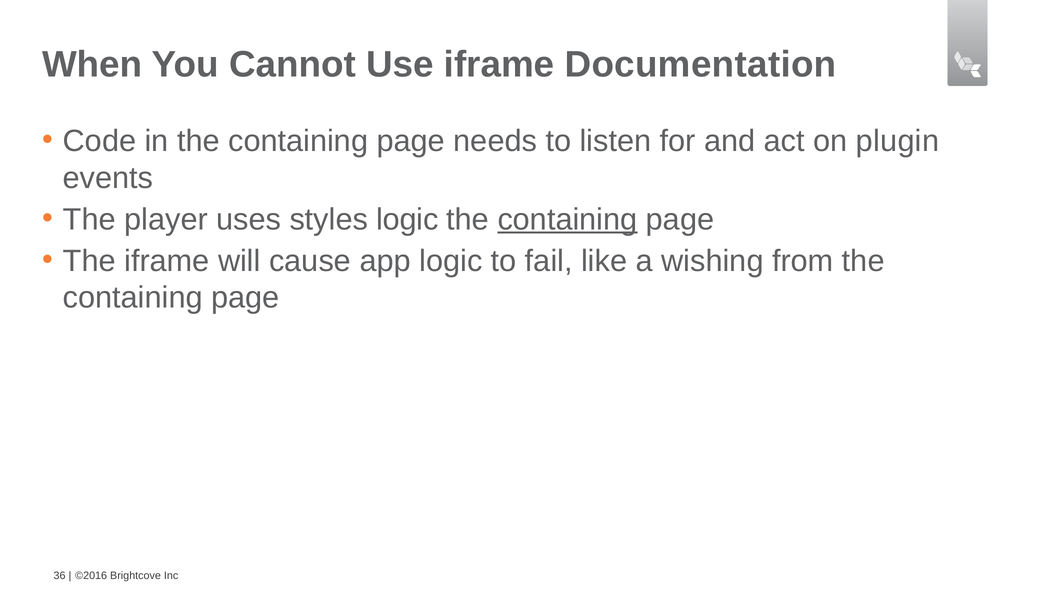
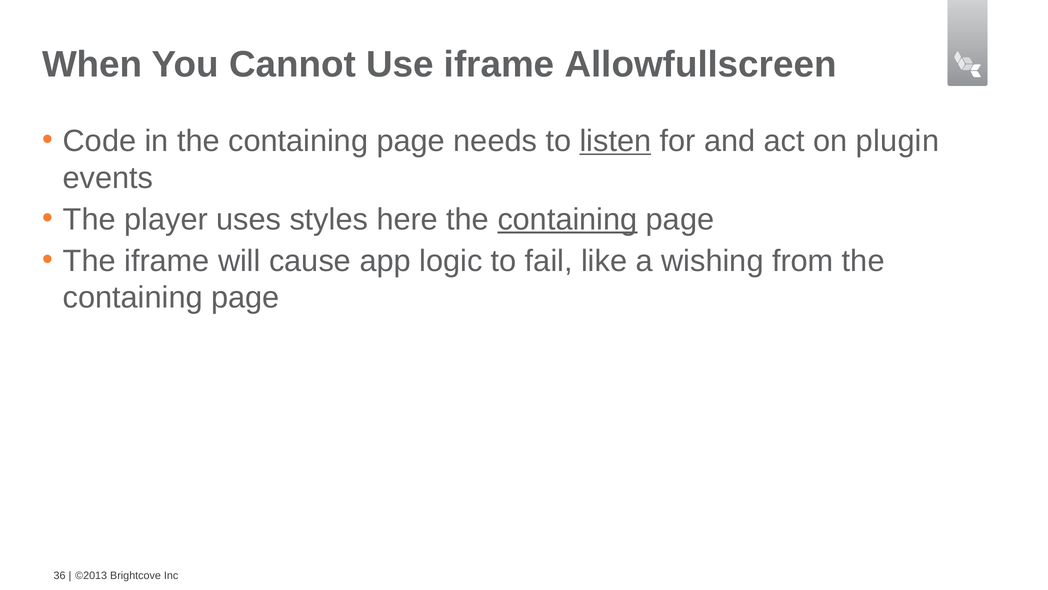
Documentation: Documentation -> Allowfullscreen
listen underline: none -> present
styles logic: logic -> here
©2016: ©2016 -> ©2013
